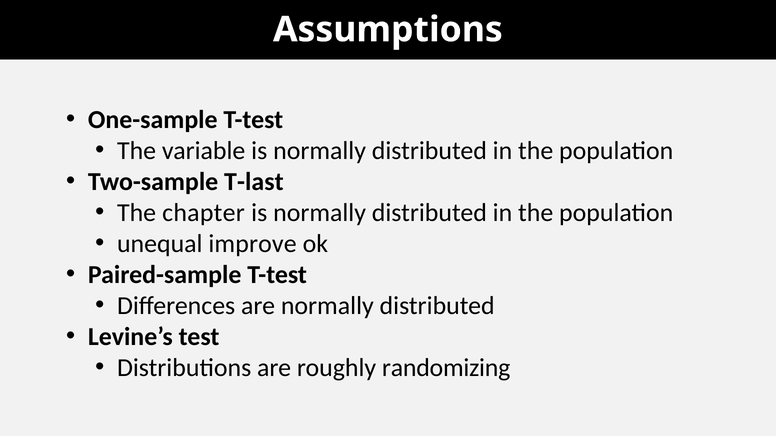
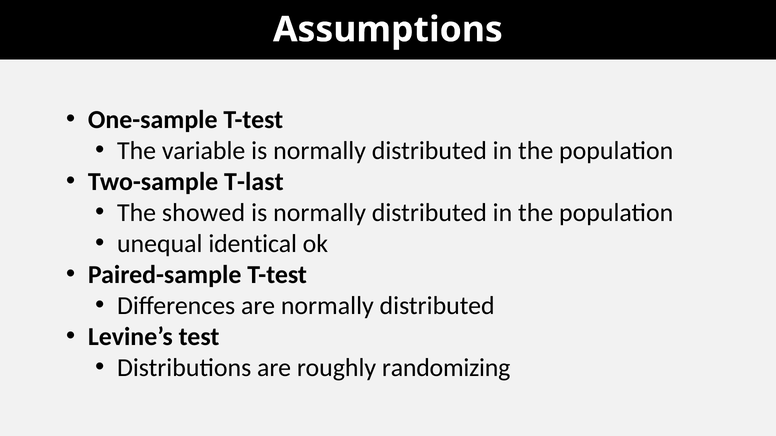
chapter: chapter -> showed
improve: improve -> identical
